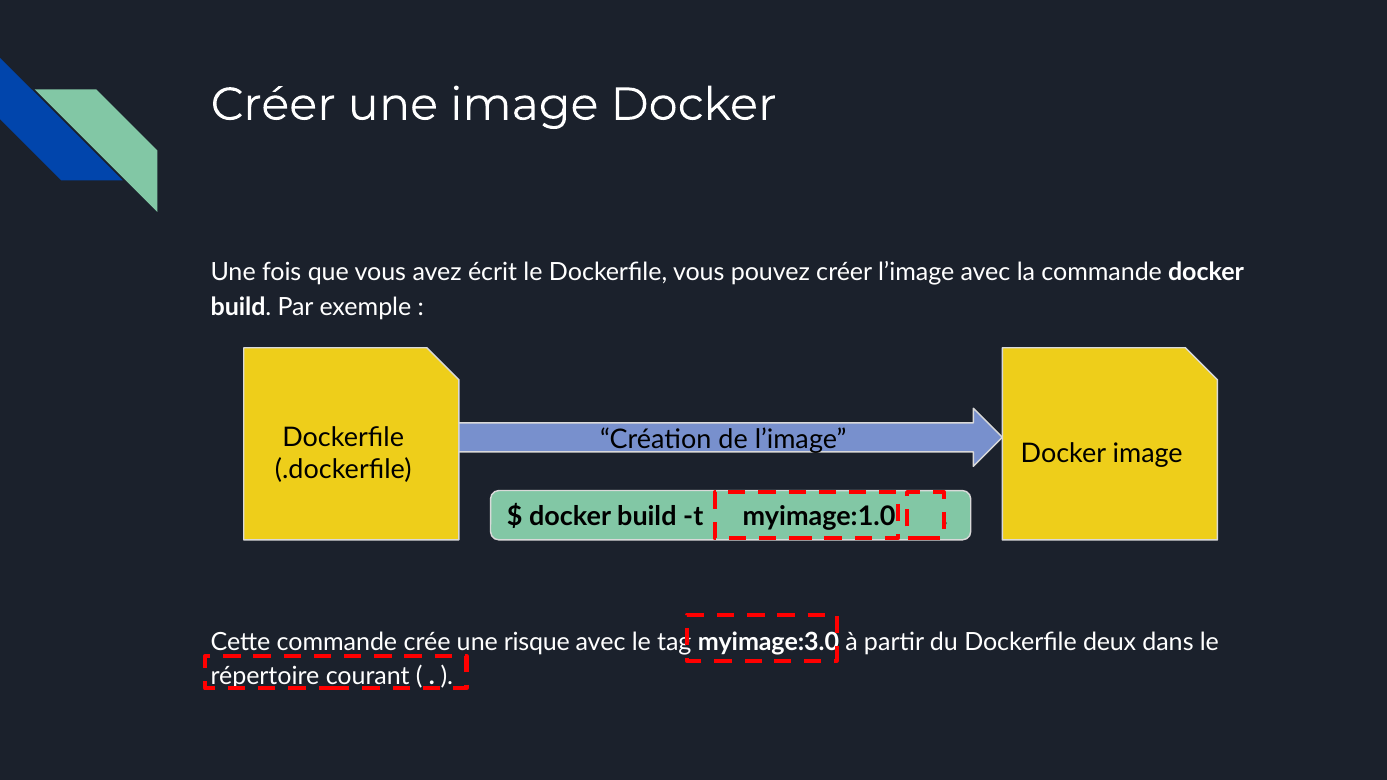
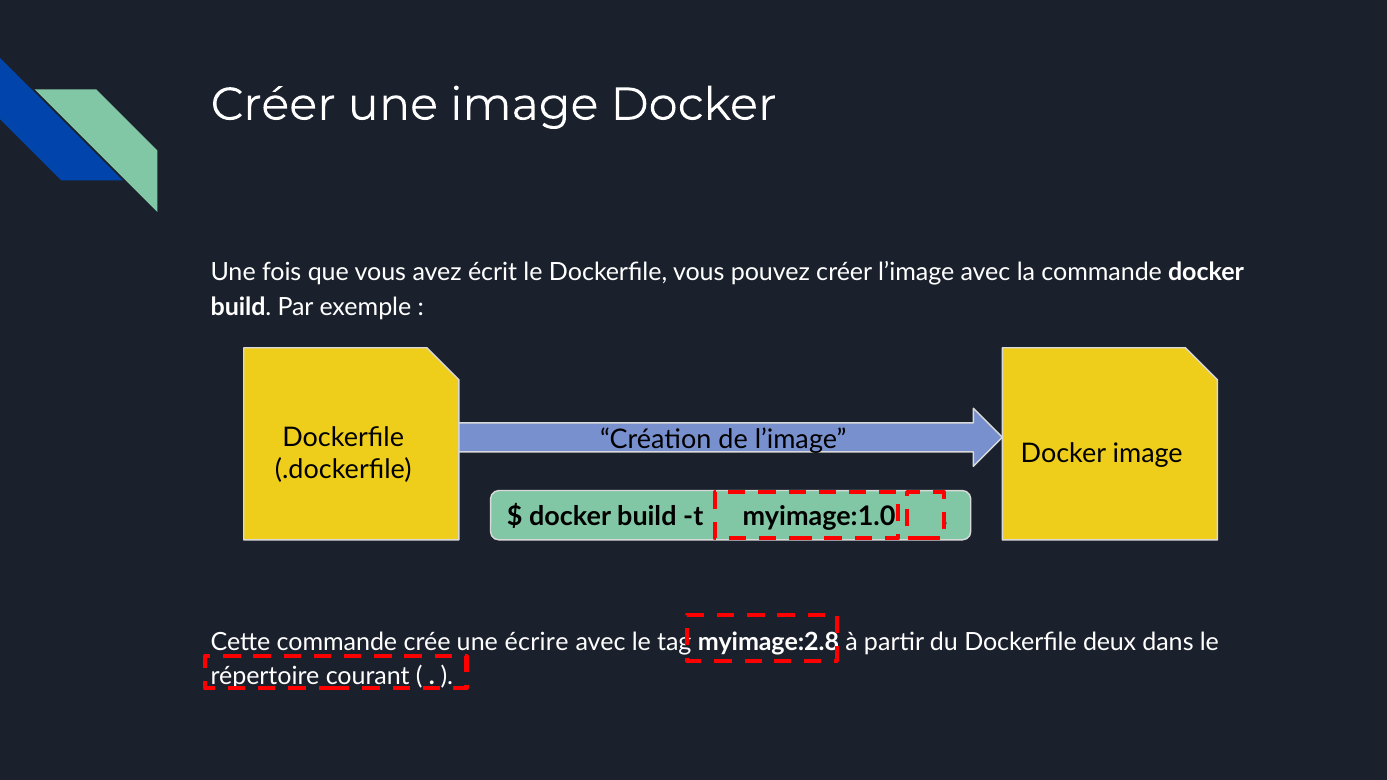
risque: risque -> écrire
myimage:3.0: myimage:3.0 -> myimage:2.8
